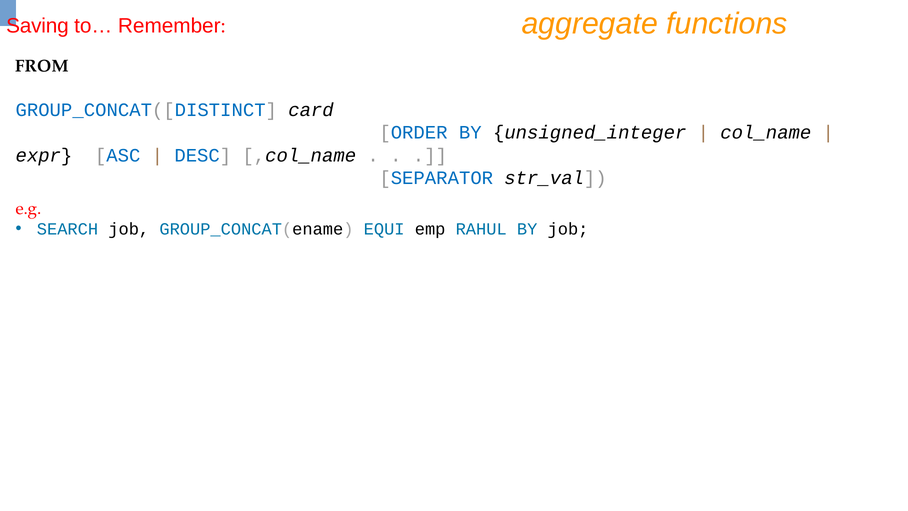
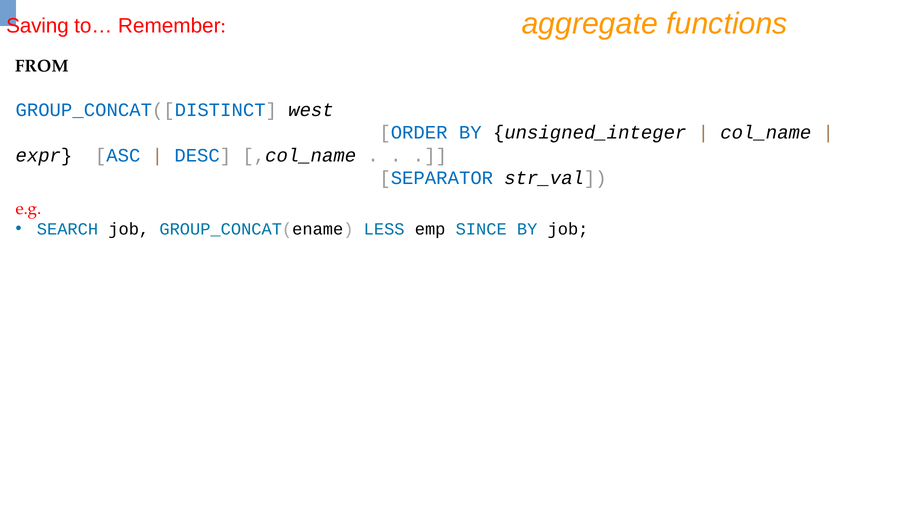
card: card -> west
EQUI: EQUI -> LESS
RAHUL: RAHUL -> SINCE
